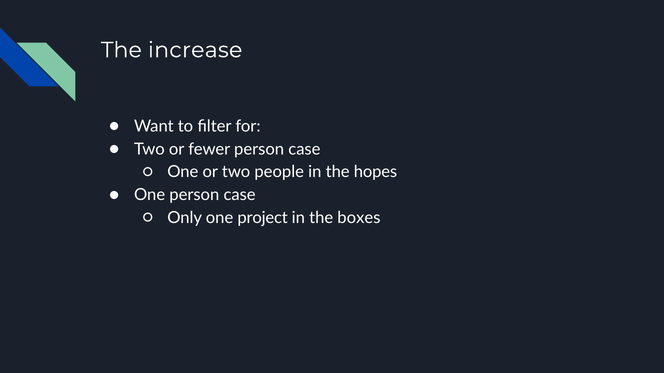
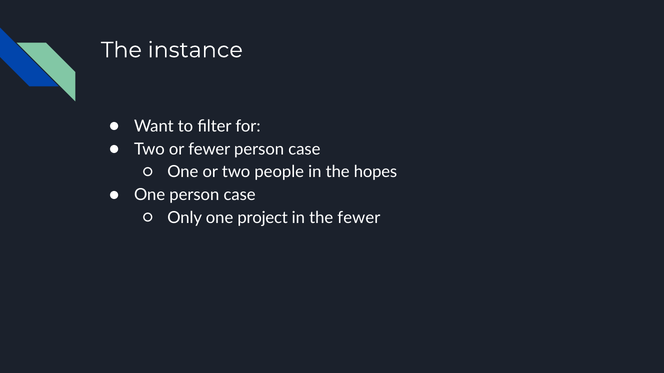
increase: increase -> instance
the boxes: boxes -> fewer
